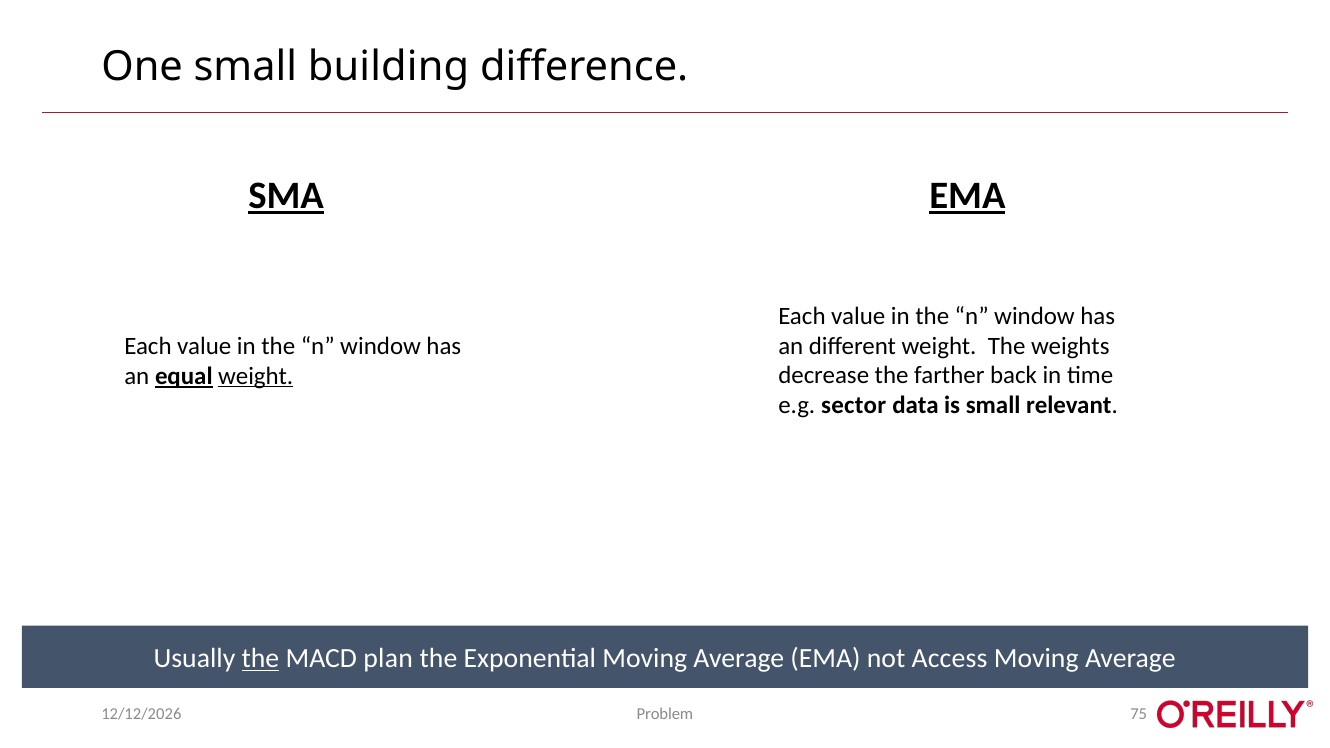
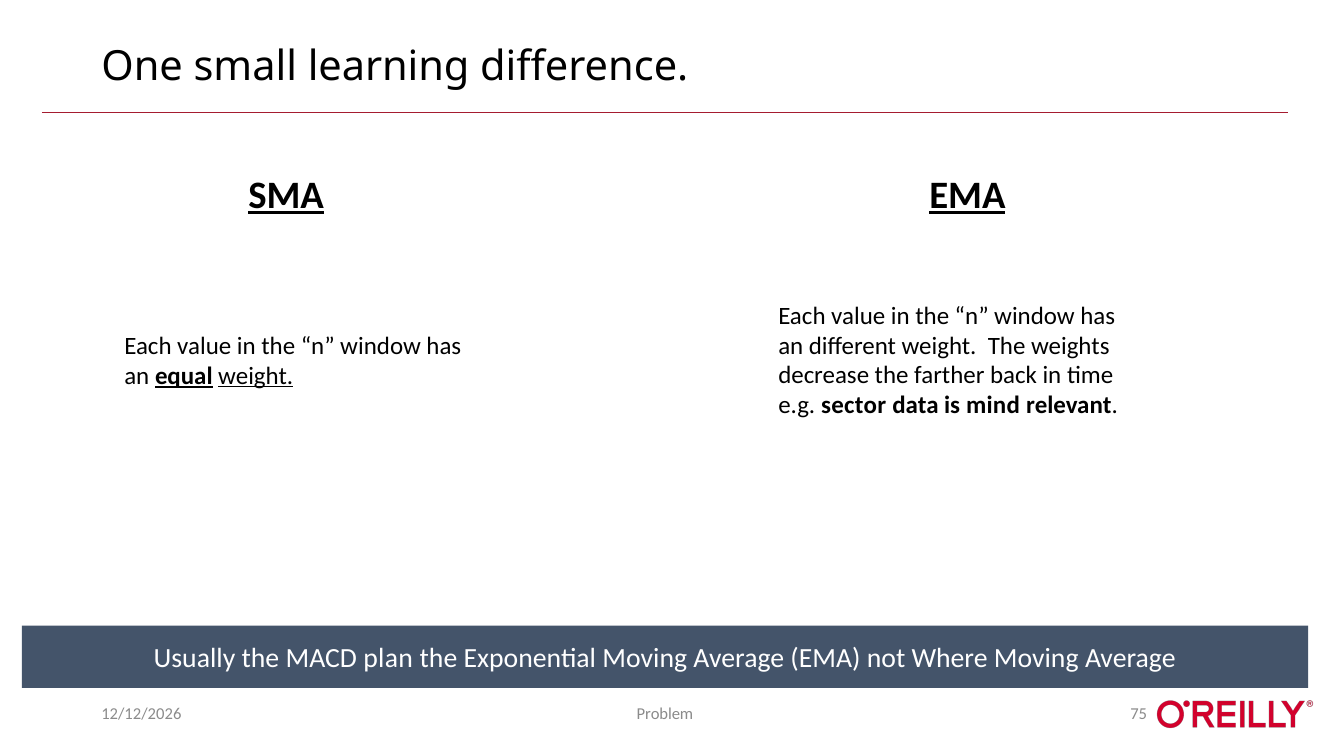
building: building -> learning
is small: small -> mind
the at (260, 659) underline: present -> none
Access: Access -> Where
